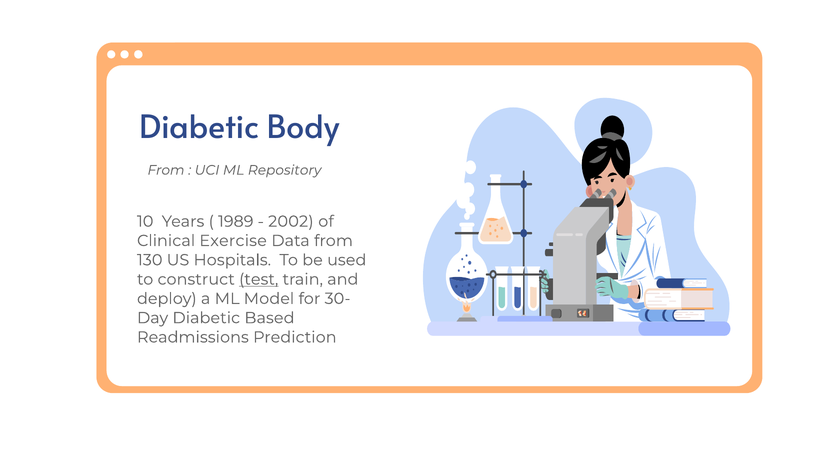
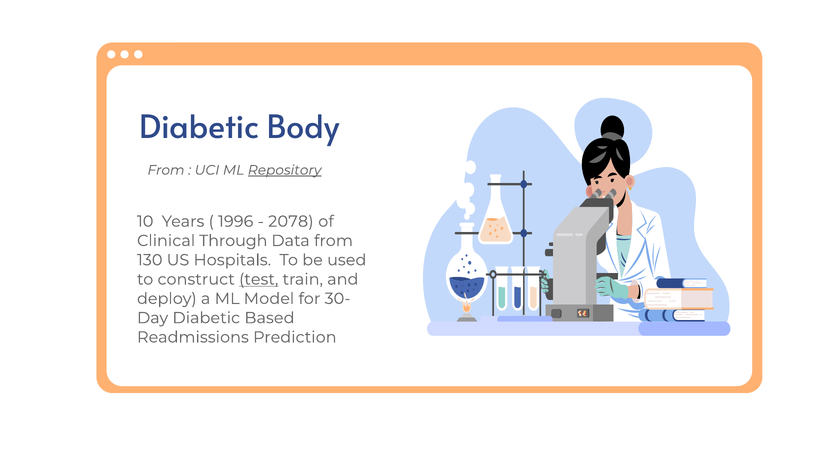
Repository underline: none -> present
1989: 1989 -> 1996
2002: 2002 -> 2078
Exercise: Exercise -> Through
